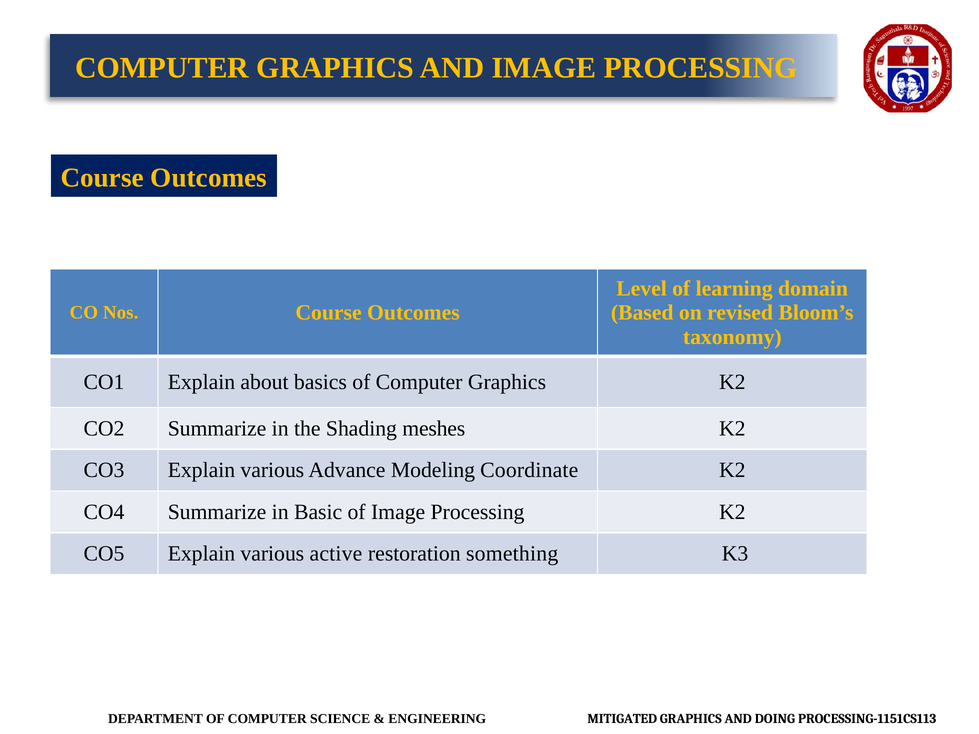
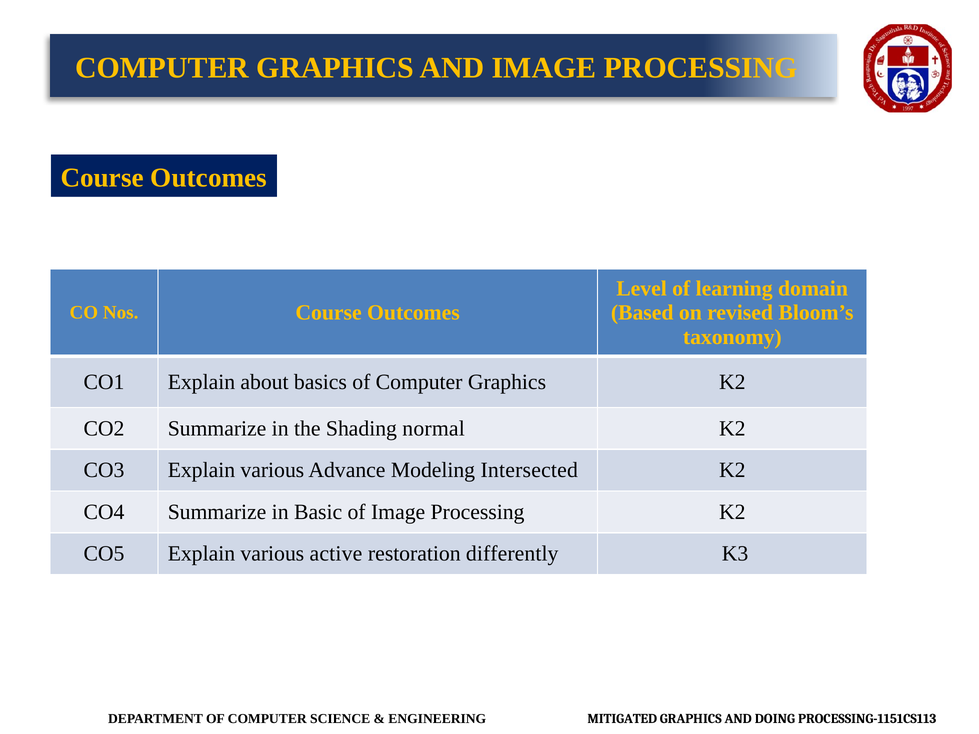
meshes: meshes -> normal
Coordinate: Coordinate -> Intersected
something: something -> differently
